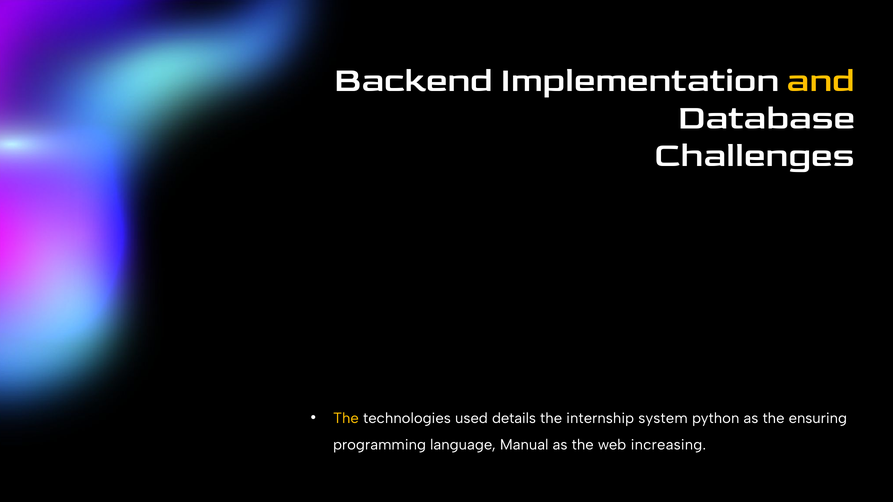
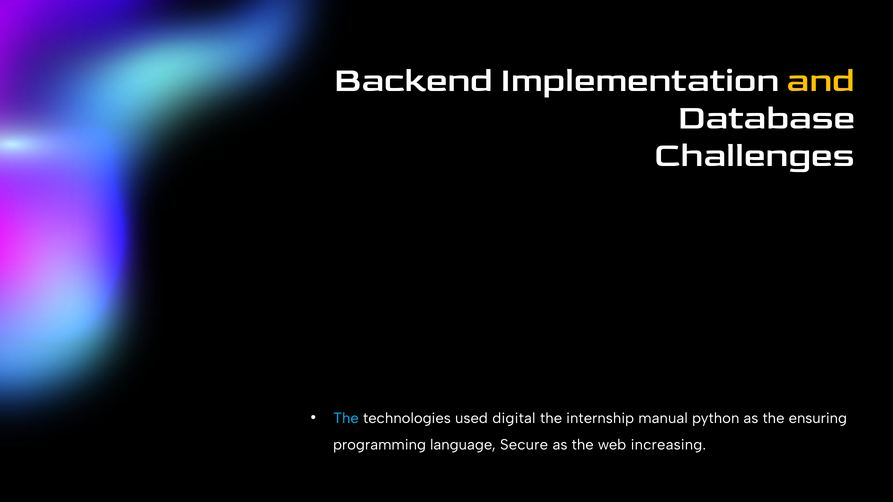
The at (346, 419) colour: yellow -> light blue
details: details -> digital
system: system -> manual
Manual: Manual -> Secure
